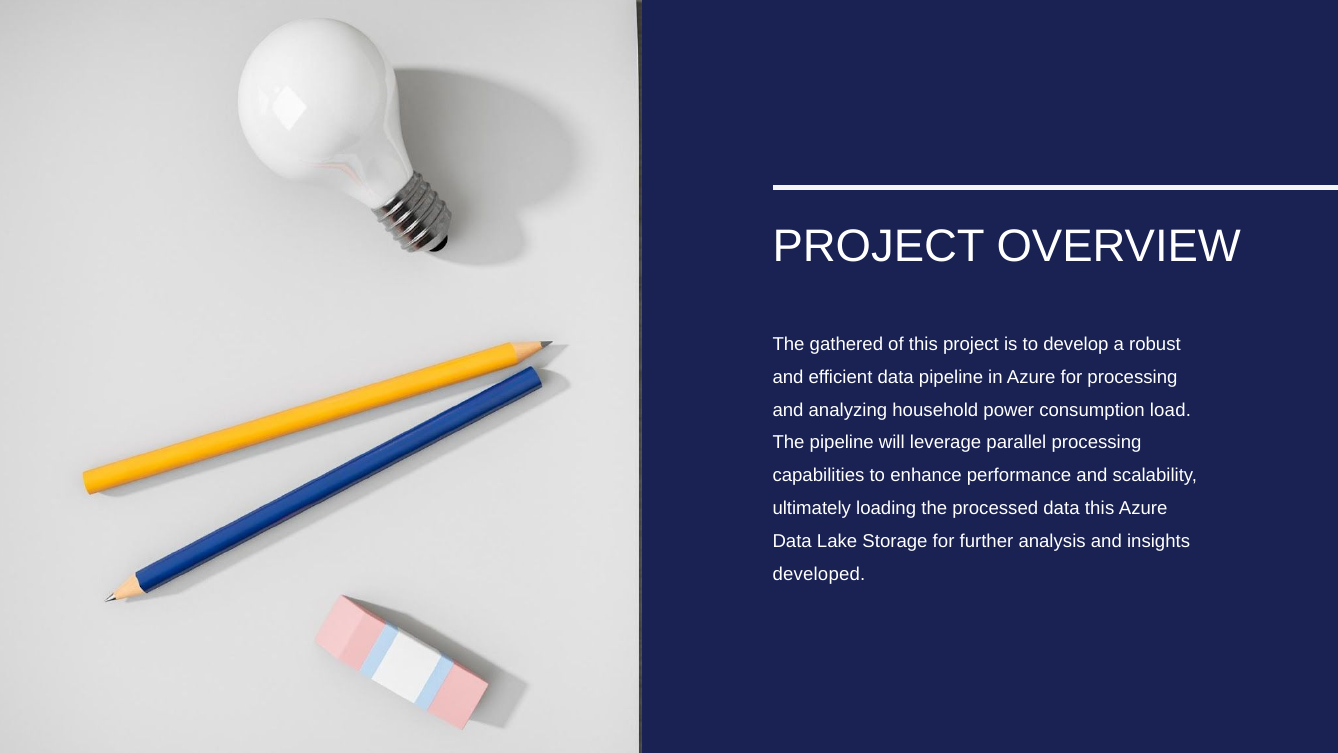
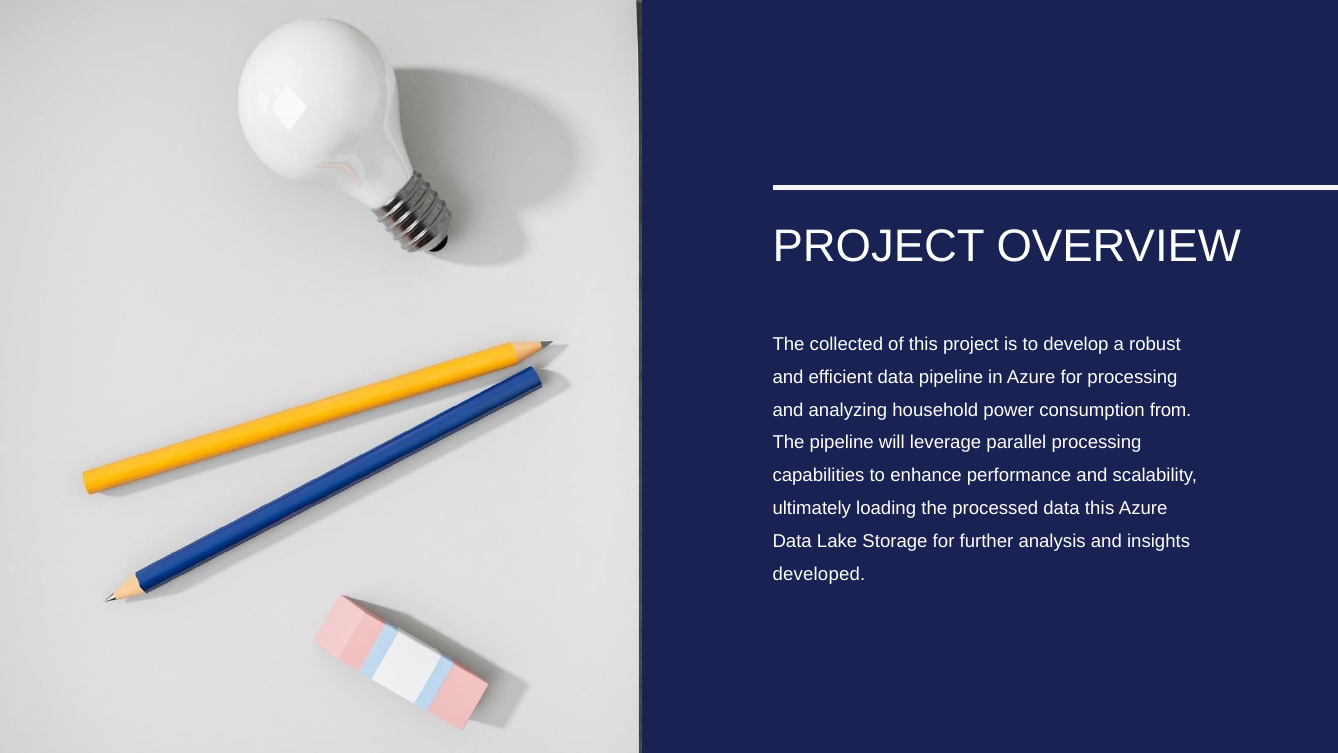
gathered: gathered -> collected
load: load -> from
